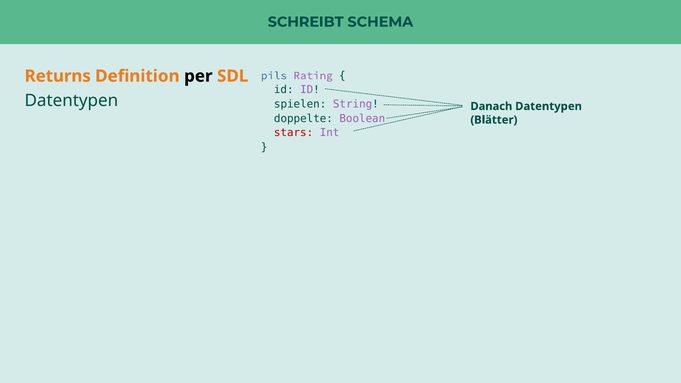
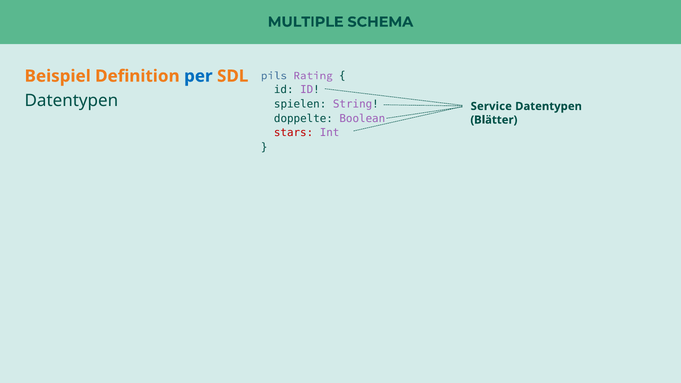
SCHREIBT: SCHREIBT -> MULTIPLE
Returns: Returns -> Beispiel
per colour: black -> blue
Danach: Danach -> Service
